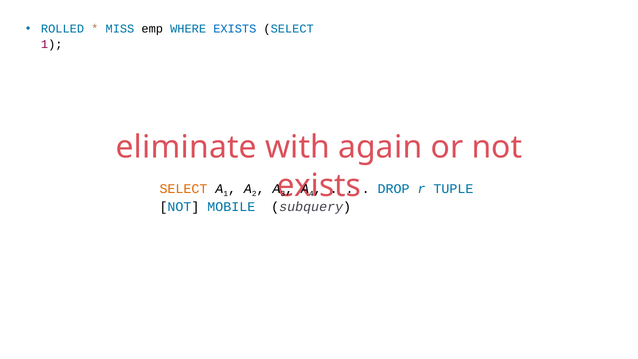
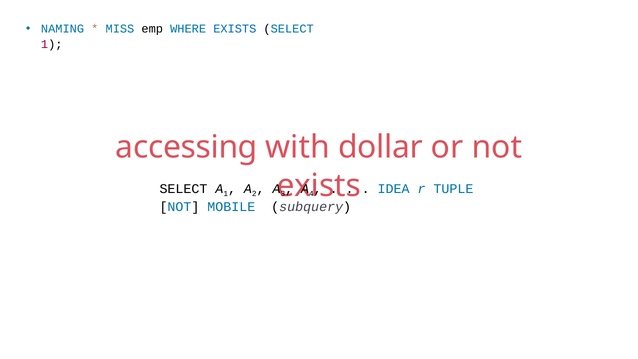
ROLLED: ROLLED -> NAMING
eliminate: eliminate -> accessing
again: again -> dollar
SELECT at (183, 189) colour: orange -> black
DROP: DROP -> IDEA
